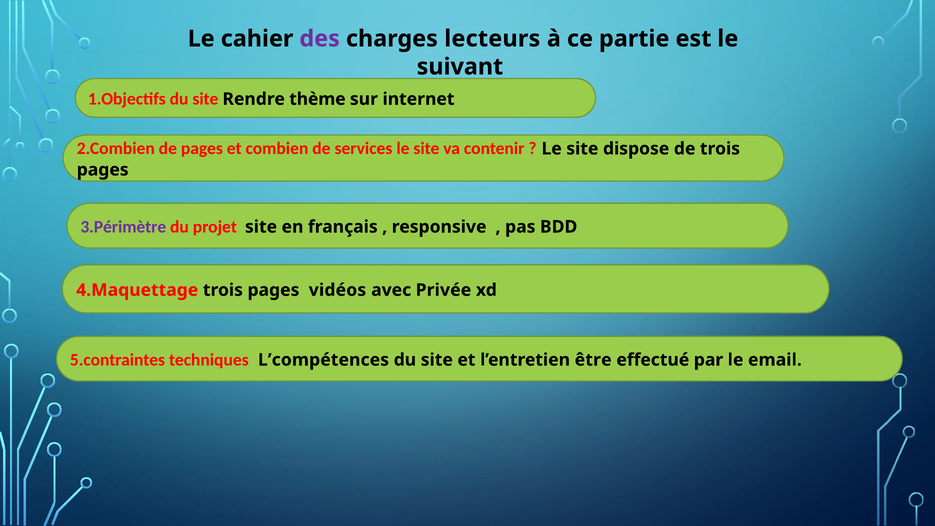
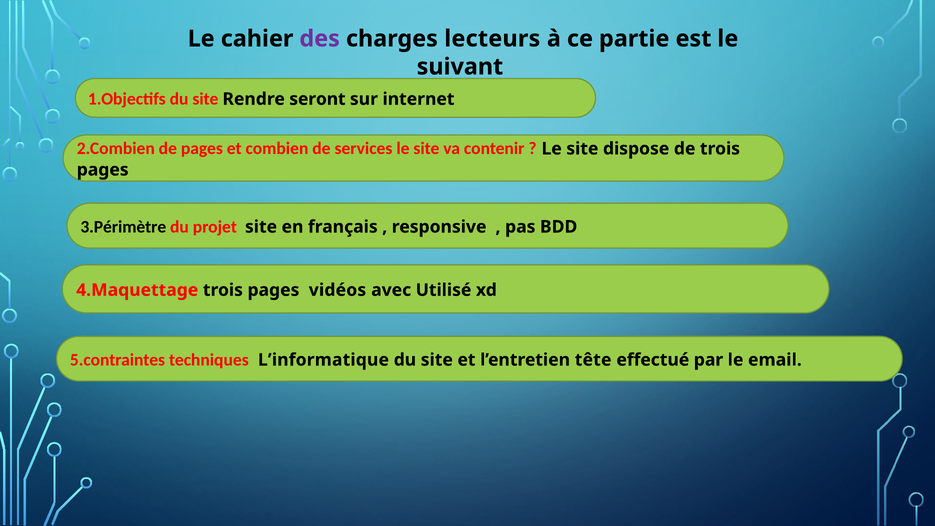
thème: thème -> seront
3.Périmètre colour: purple -> black
Privée: Privée -> Utilisé
L’compétences: L’compétences -> L’informatique
être: être -> tête
